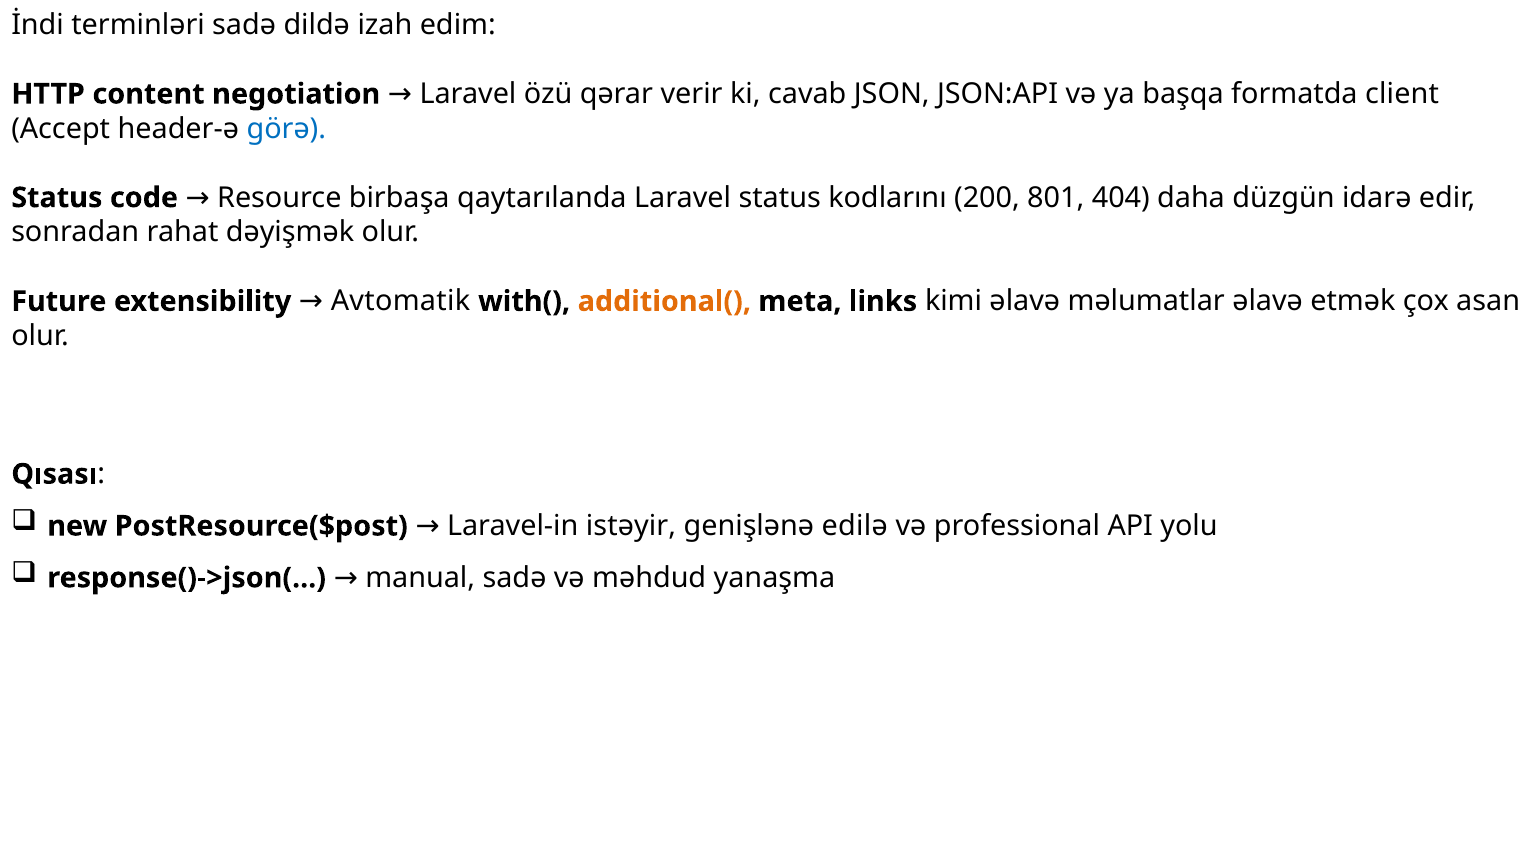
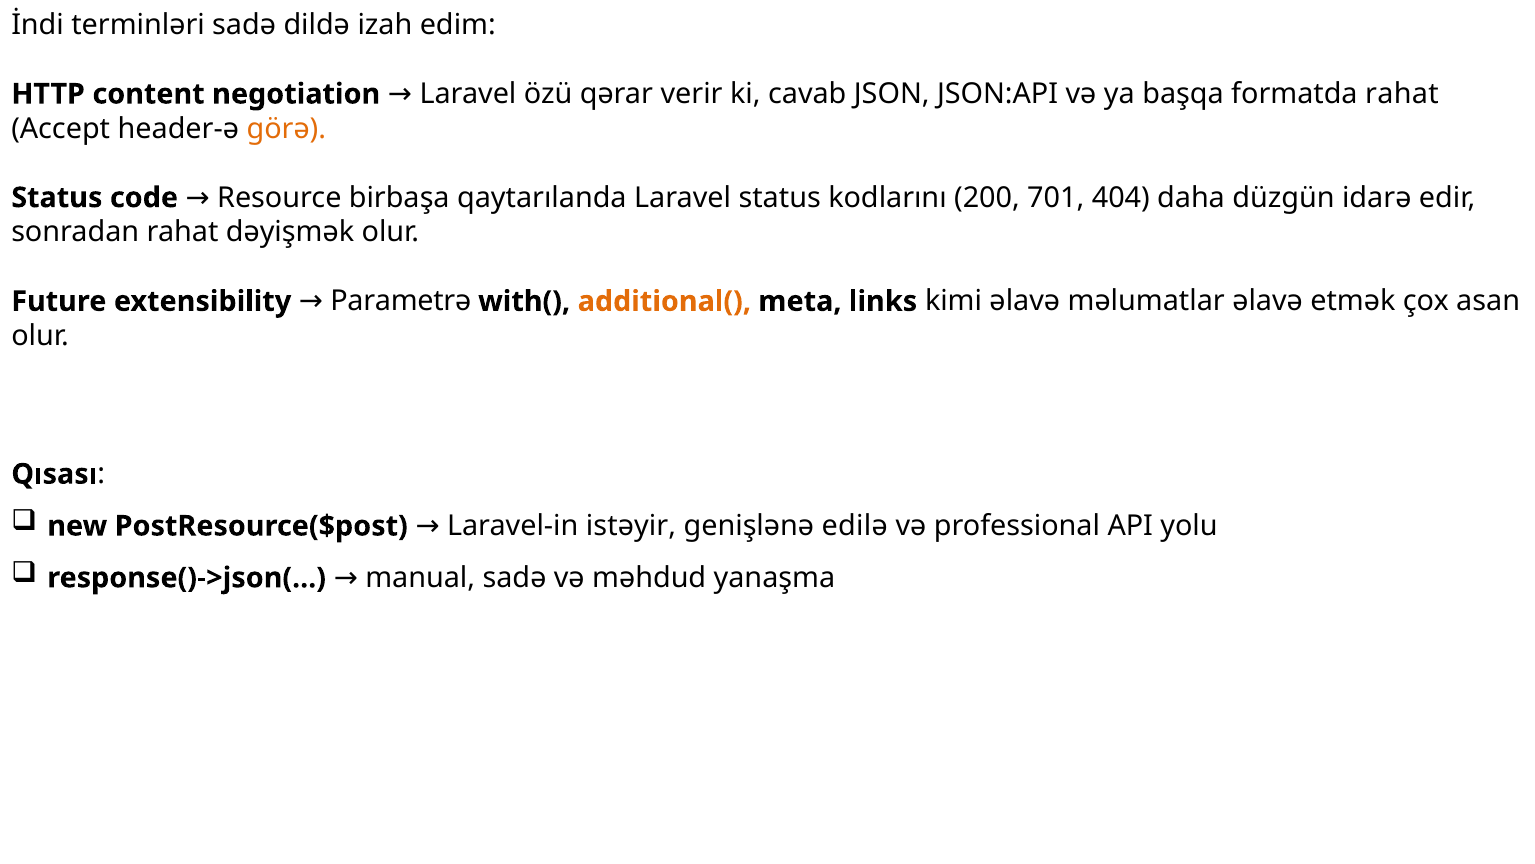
formatda client: client -> rahat
görə colour: blue -> orange
801: 801 -> 701
Avtomatik: Avtomatik -> Parametrə
